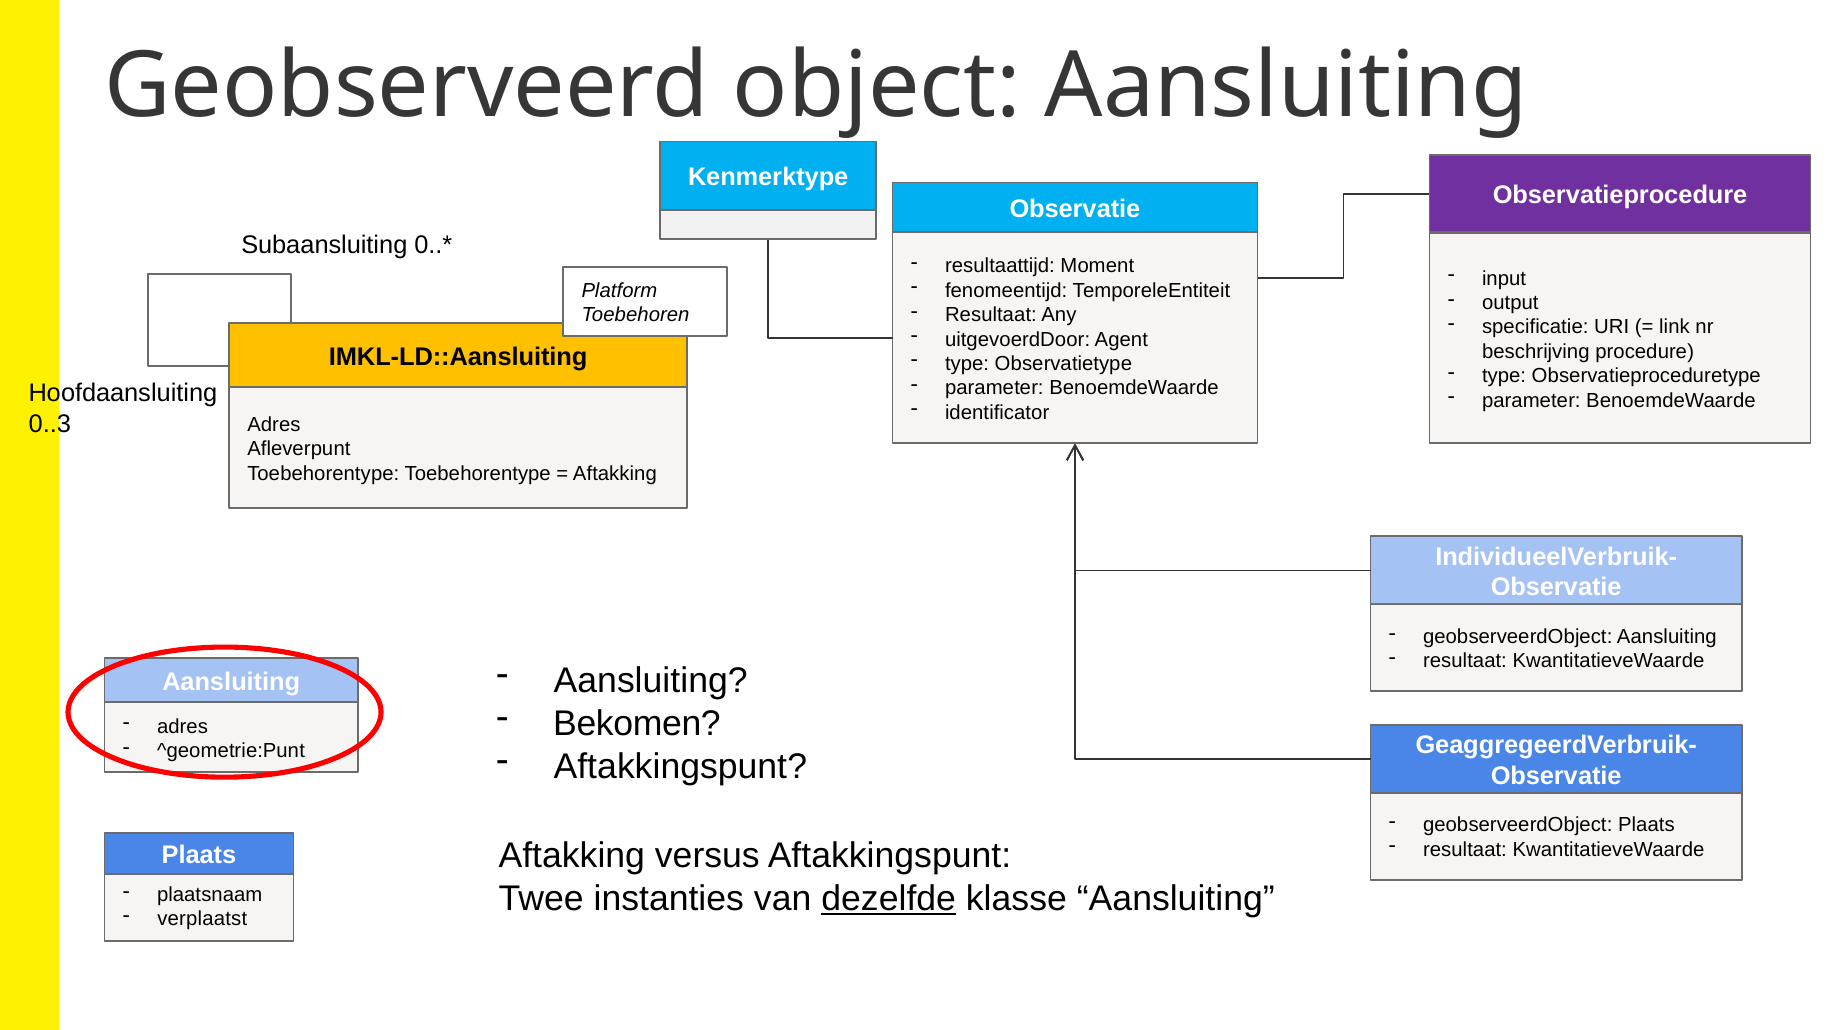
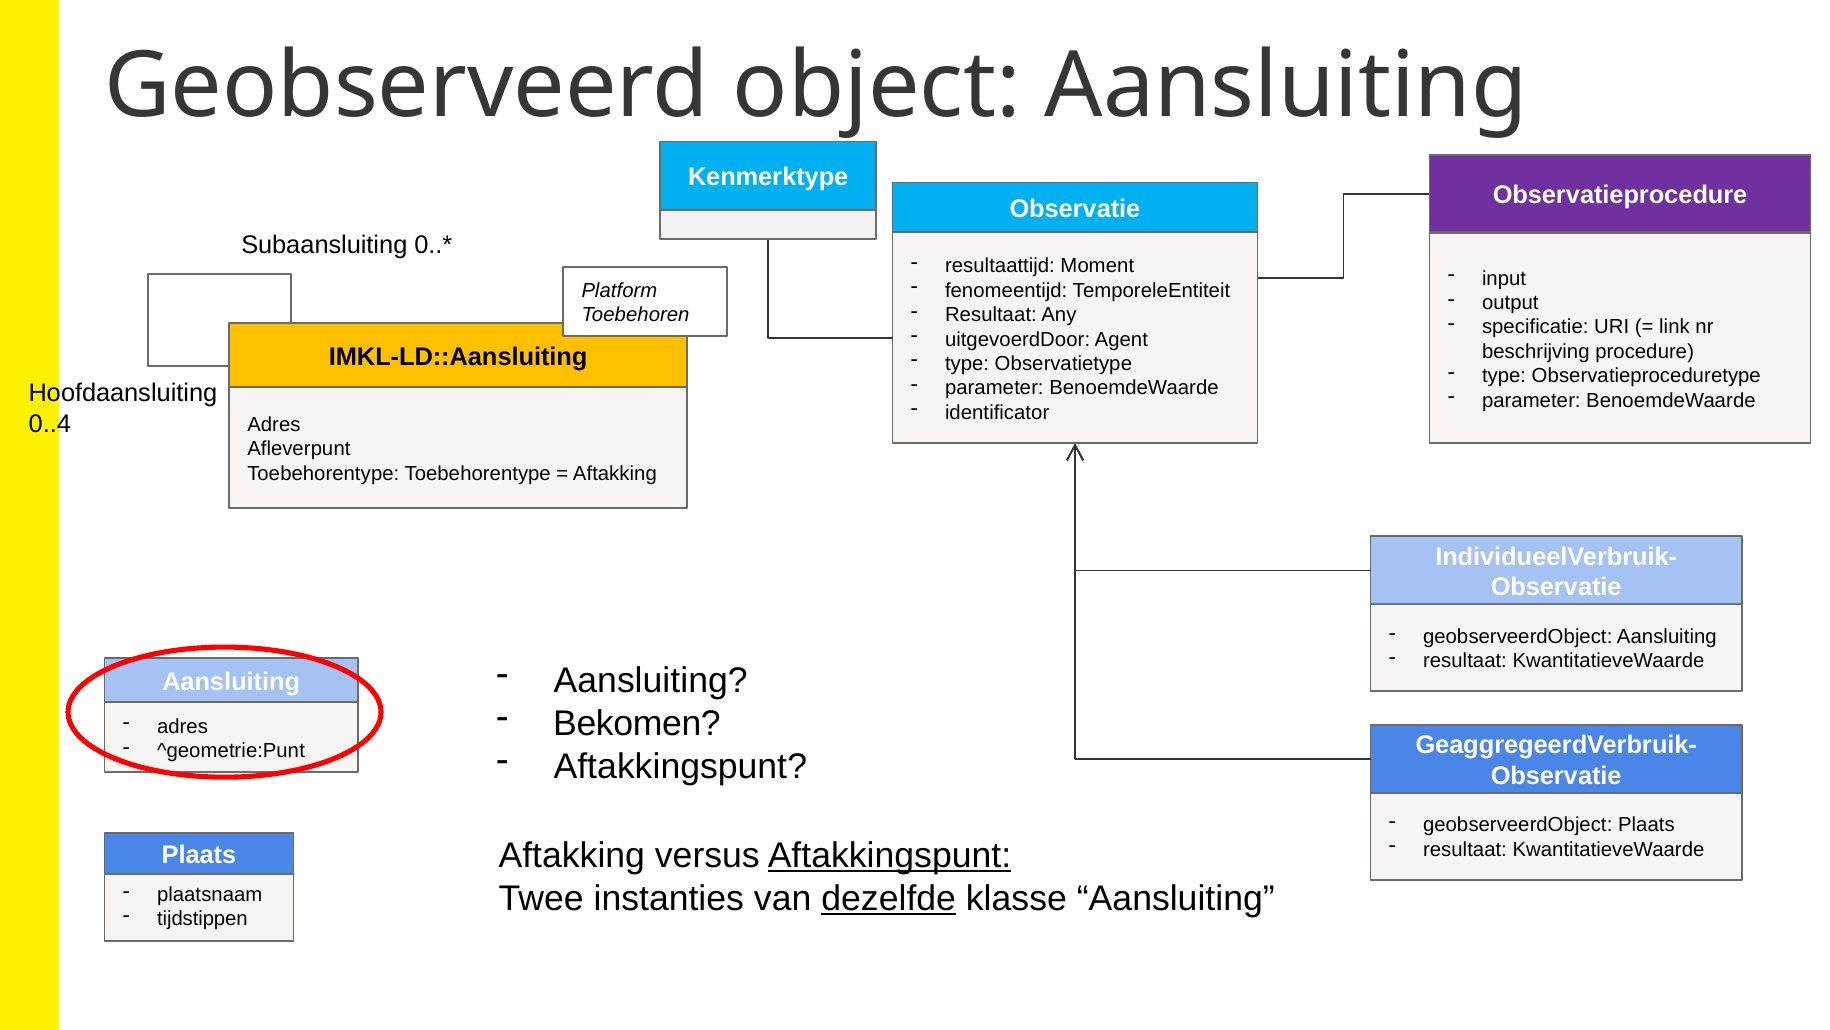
0..3: 0..3 -> 0..4
Aftakkingspunt at (889, 855) underline: none -> present
verplaatst: verplaatst -> tijdstippen
